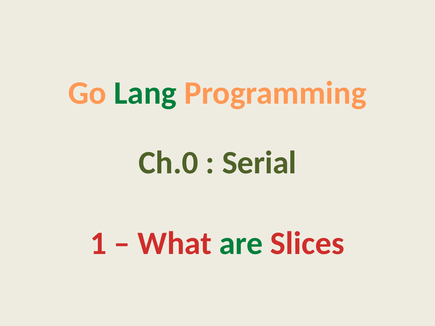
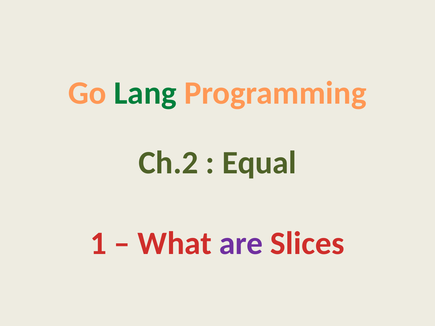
Ch.0: Ch.0 -> Ch.2
Serial: Serial -> Equal
are colour: green -> purple
